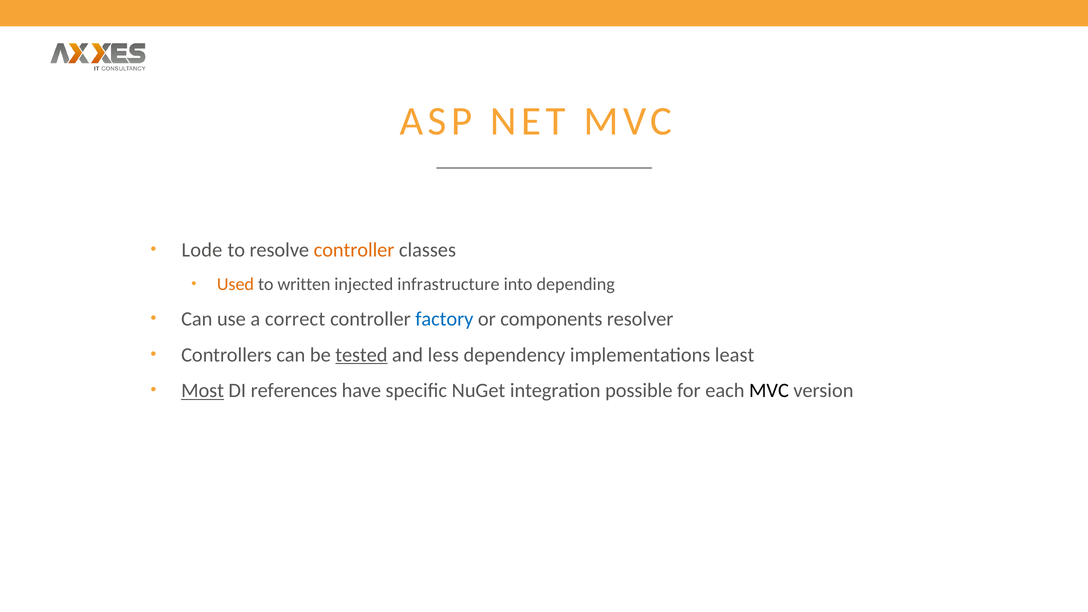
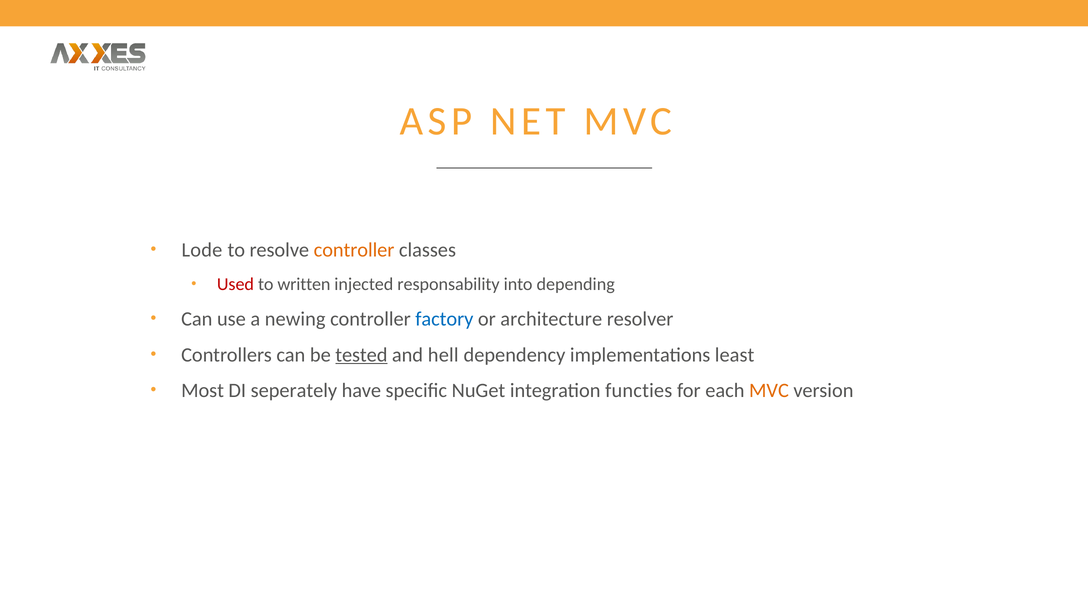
Used colour: orange -> red
infrastructure: infrastructure -> responsability
correct: correct -> newing
components: components -> architecture
less: less -> hell
Most underline: present -> none
references: references -> seperately
possible: possible -> functies
MVC at (769, 391) colour: black -> orange
